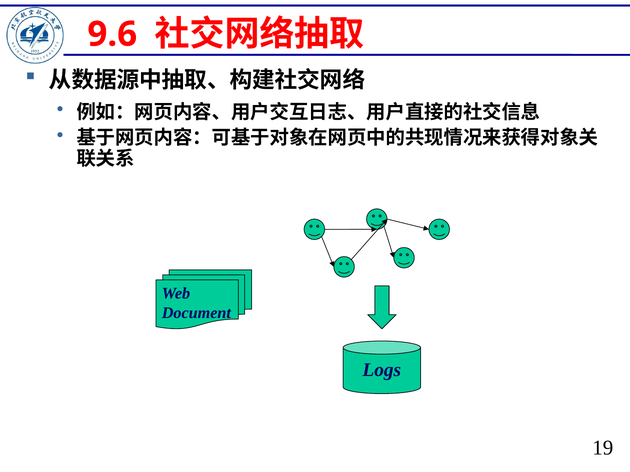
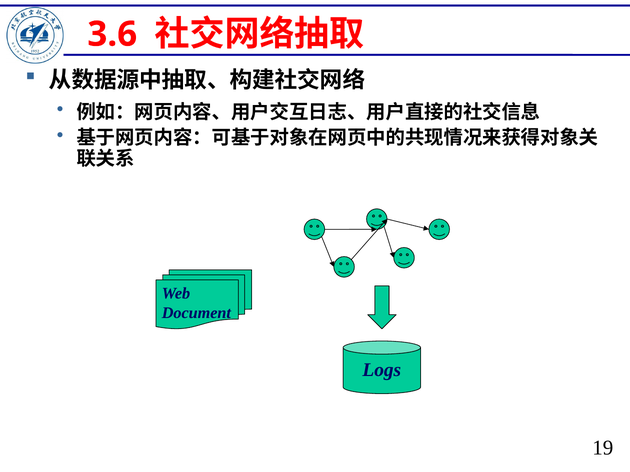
9.6: 9.6 -> 3.6
